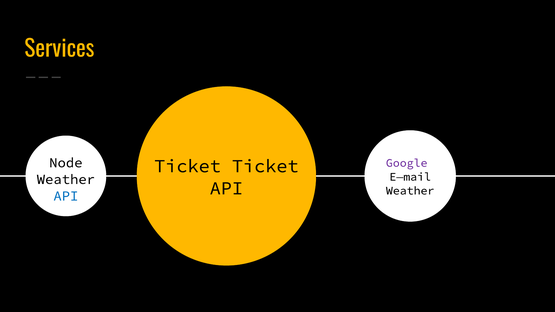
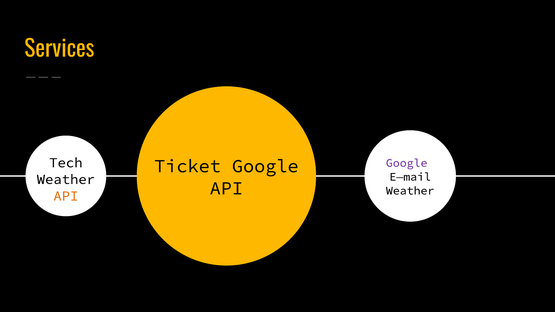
Node: Node -> Tech
Ticket Ticket: Ticket -> Google
API at (66, 196) colour: blue -> orange
